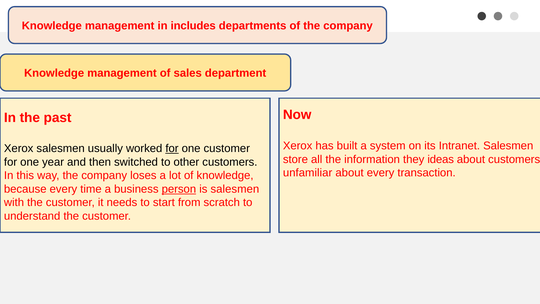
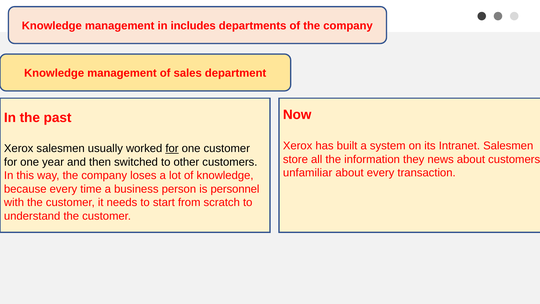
ideas: ideas -> news
person underline: present -> none
is salesmen: salesmen -> personnel
